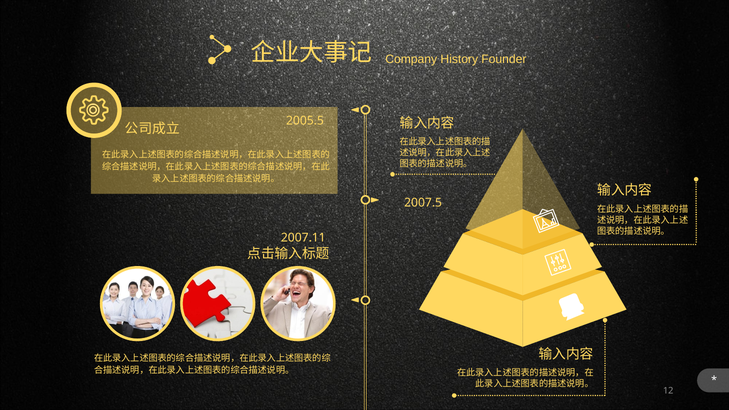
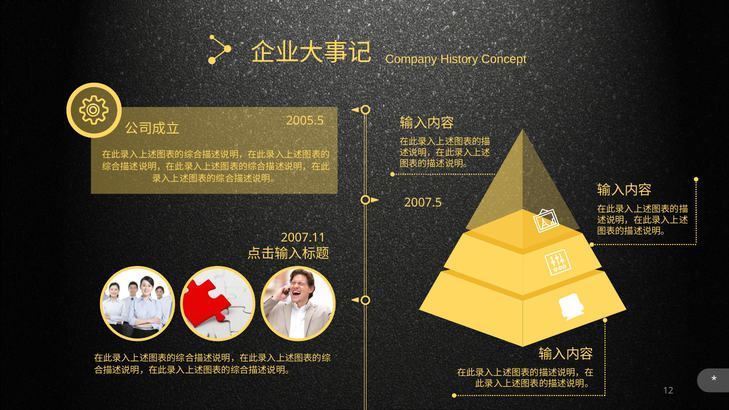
Founder: Founder -> Concept
